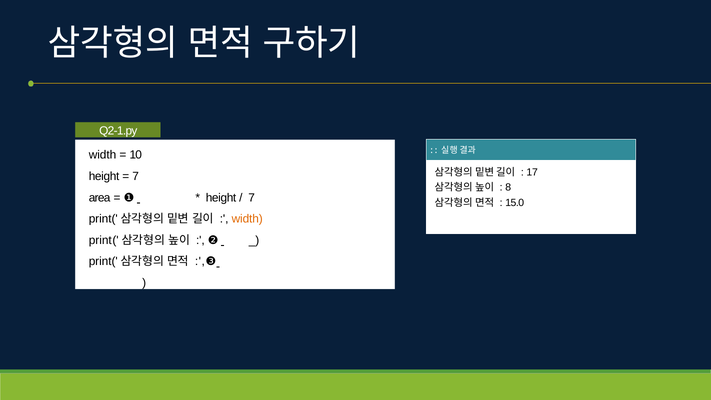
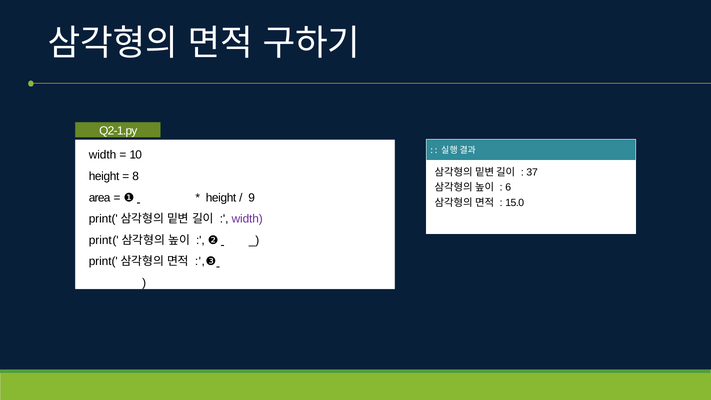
17: 17 -> 37
7 at (136, 176): 7 -> 8
8: 8 -> 6
7 at (252, 198): 7 -> 9
width at (247, 219) colour: orange -> purple
